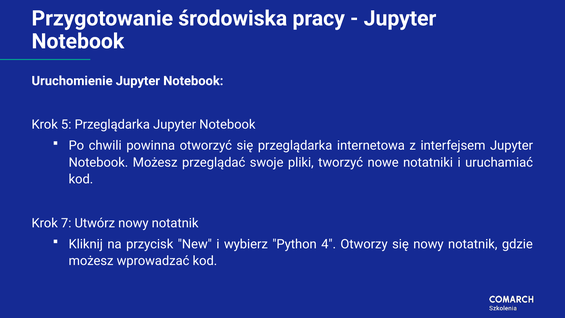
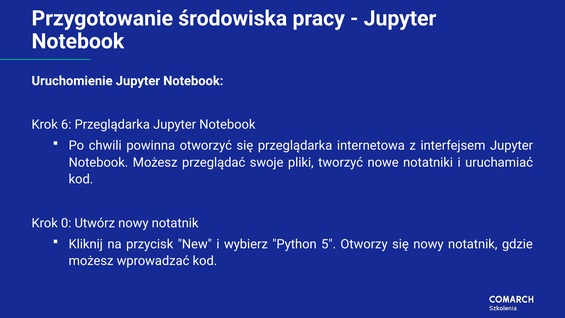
5: 5 -> 6
7: 7 -> 0
4: 4 -> 5
